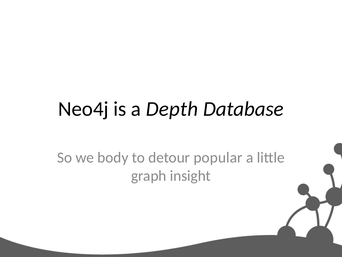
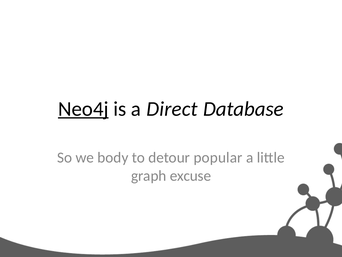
Neo4j underline: none -> present
Depth: Depth -> Direct
insight: insight -> excuse
